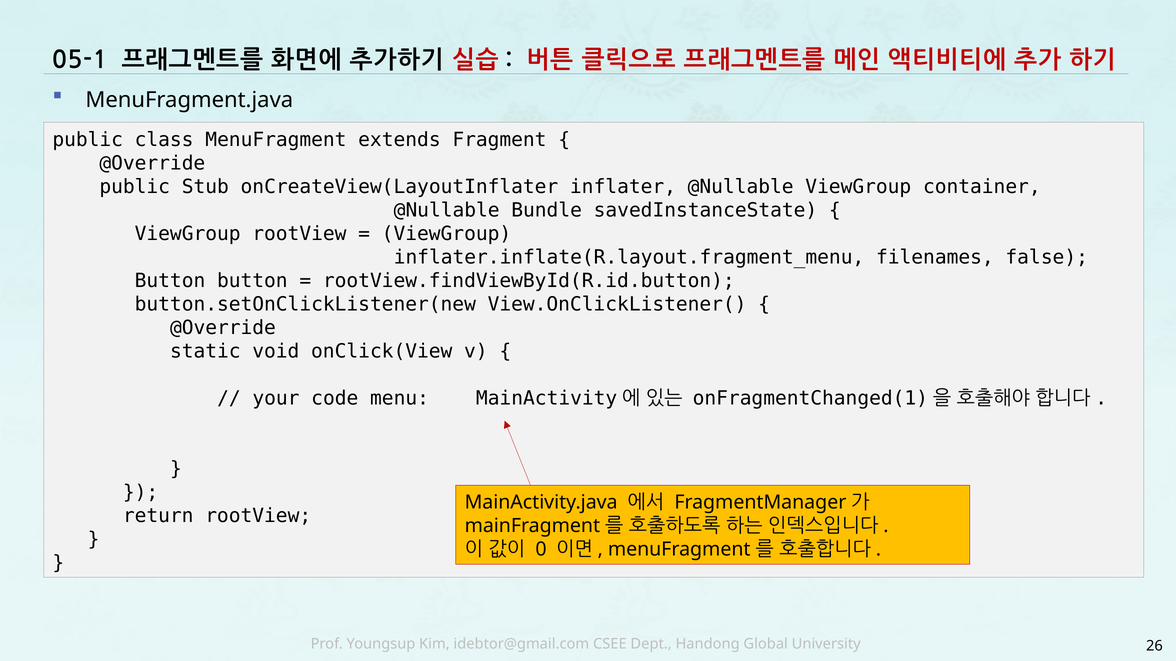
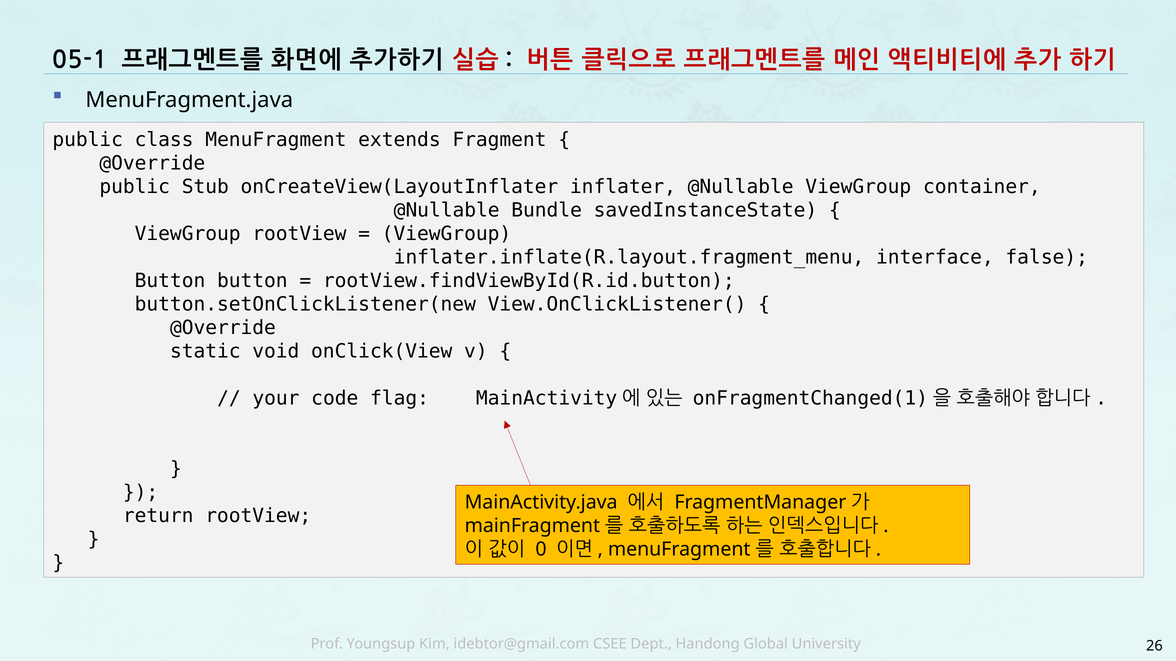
filenames: filenames -> interface
menu: menu -> flag
